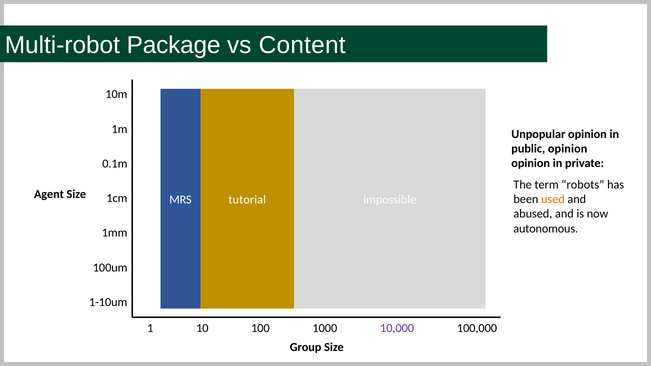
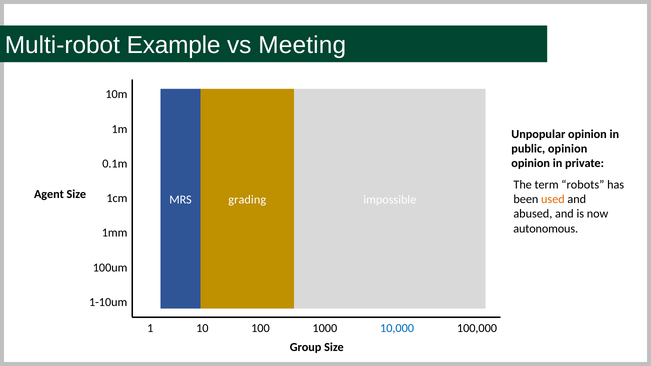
Package: Package -> Example
Content: Content -> Meeting
tutorial: tutorial -> grading
10,000 colour: purple -> blue
